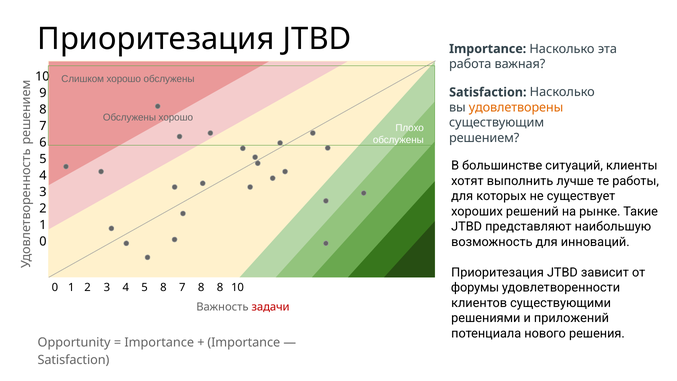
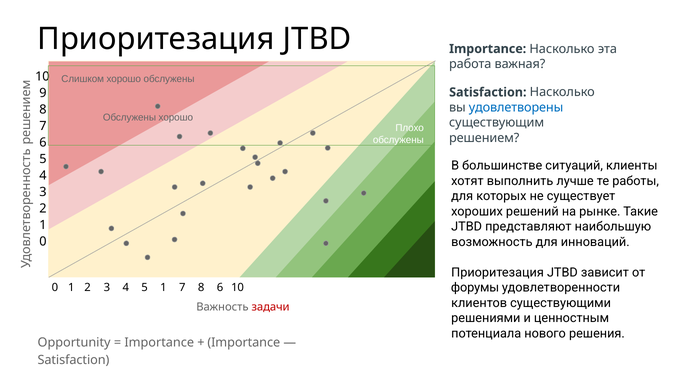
удовлетворены colour: orange -> blue
5 8: 8 -> 1
8 8: 8 -> 6
приложений: приложений -> ценностным
